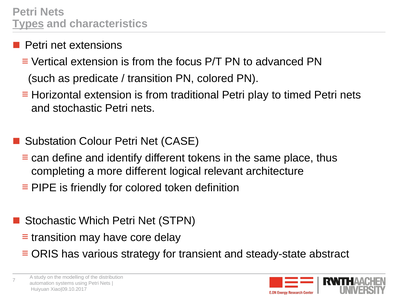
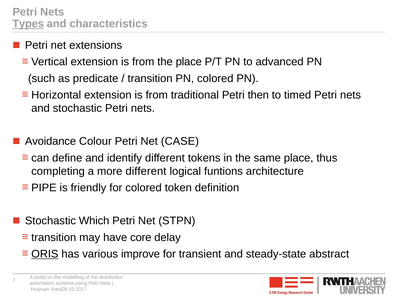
the focus: focus -> place
play: play -> then
Substation: Substation -> Avoidance
relevant: relevant -> funtions
ORIS underline: none -> present
strategy: strategy -> improve
